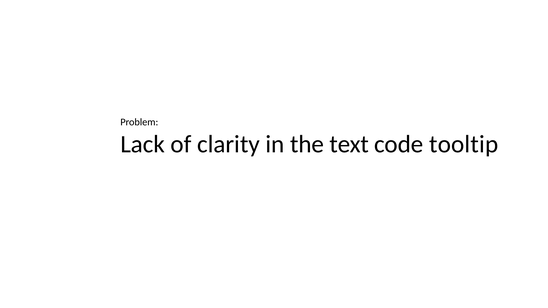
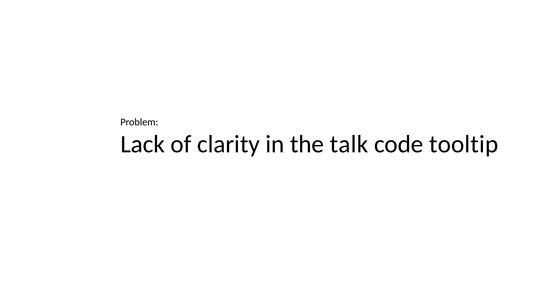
text: text -> talk
